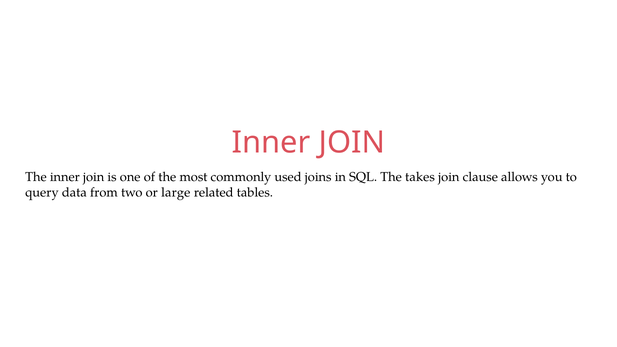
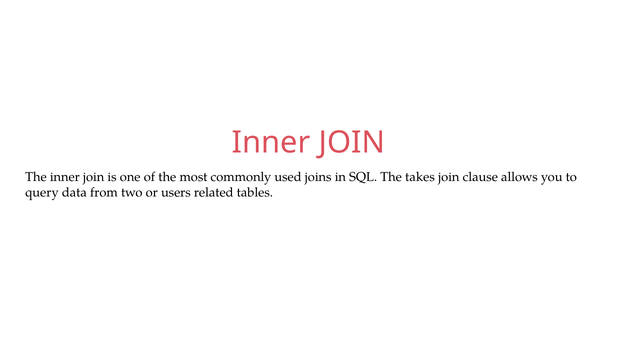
large: large -> users
